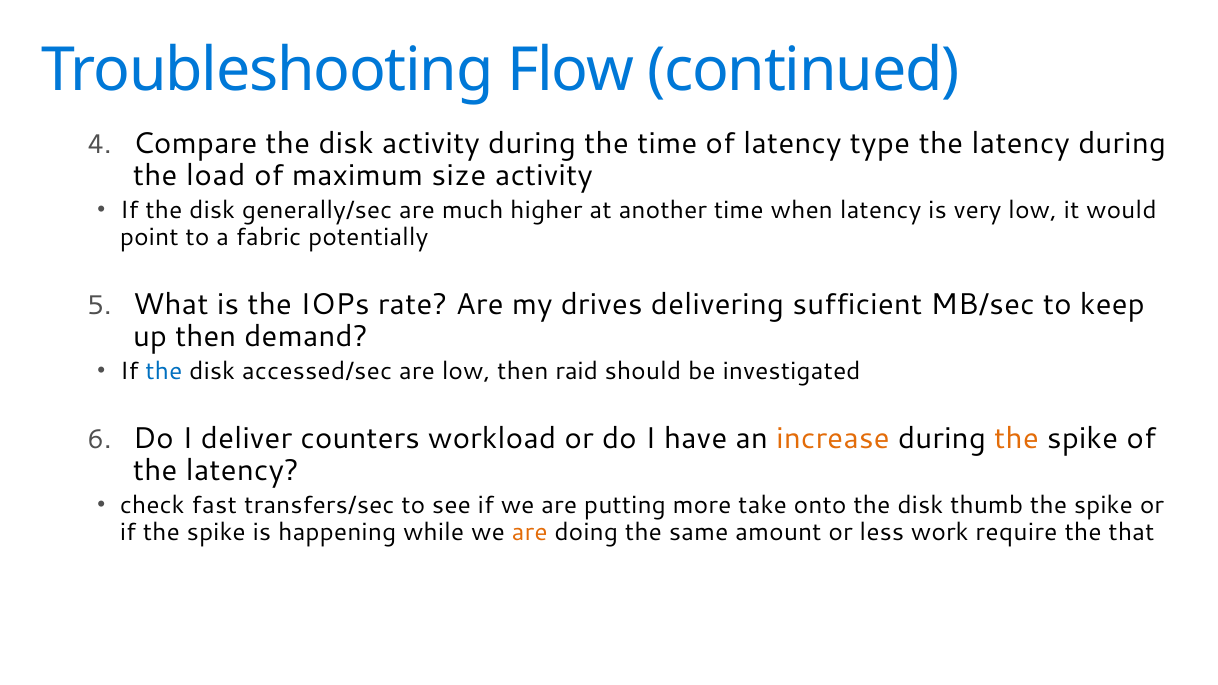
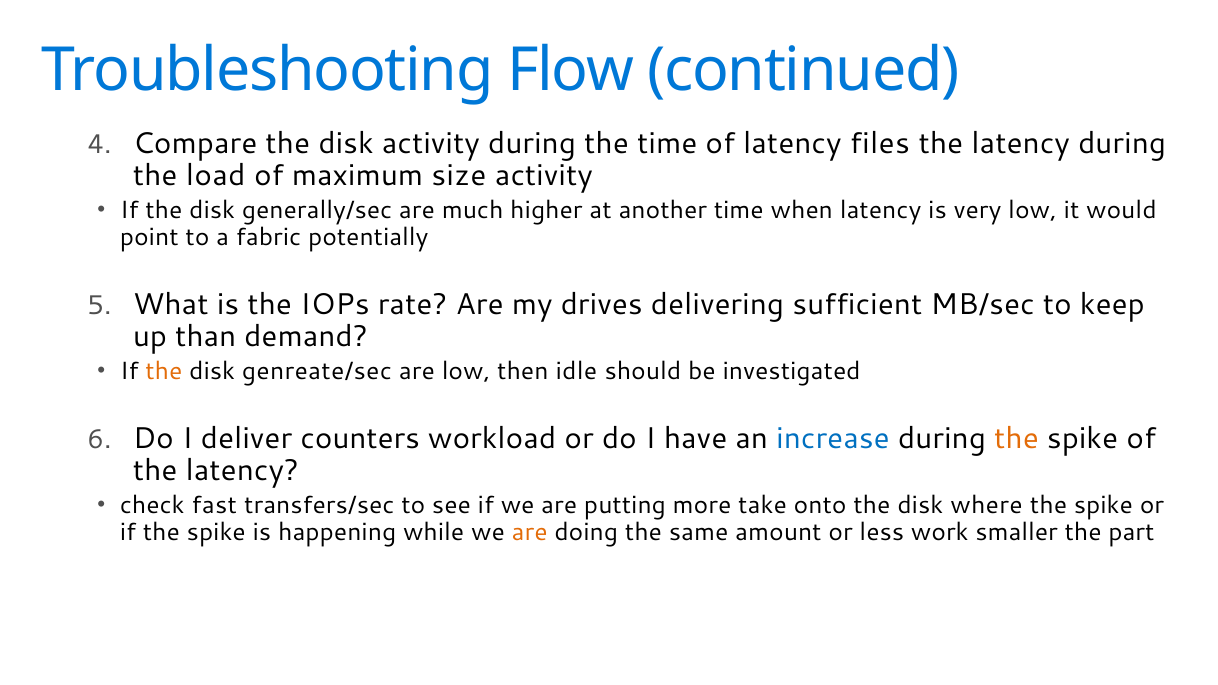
type: type -> files
up then: then -> than
the at (164, 372) colour: blue -> orange
accessed/sec: accessed/sec -> genreate/sec
raid: raid -> idle
increase colour: orange -> blue
thumb: thumb -> where
require: require -> smaller
that: that -> part
